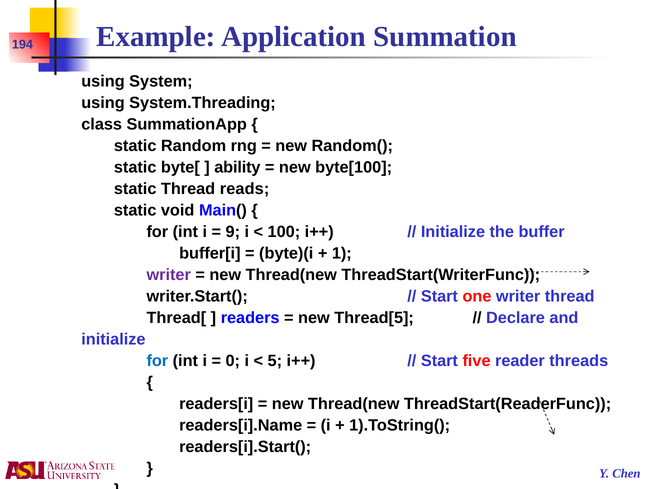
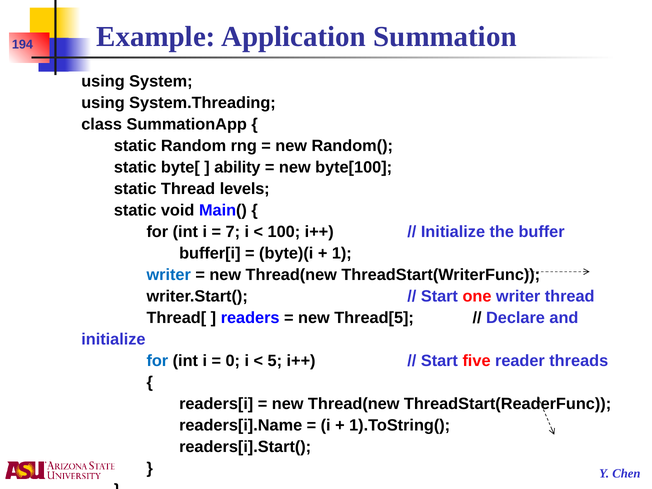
reads: reads -> levels
9: 9 -> 7
writer at (169, 275) colour: purple -> blue
